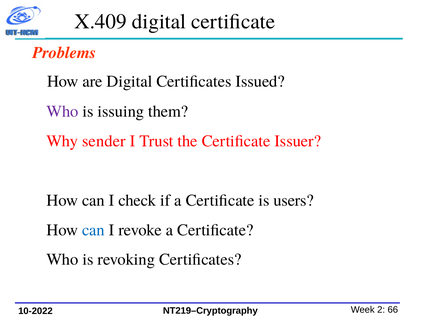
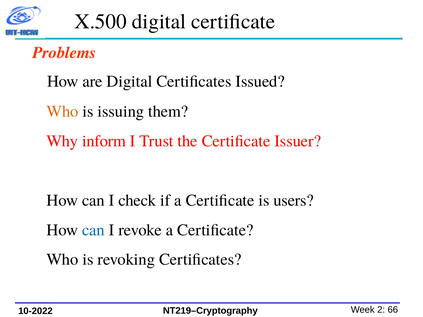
X.409: X.409 -> X.500
Who at (63, 112) colour: purple -> orange
sender: sender -> inform
